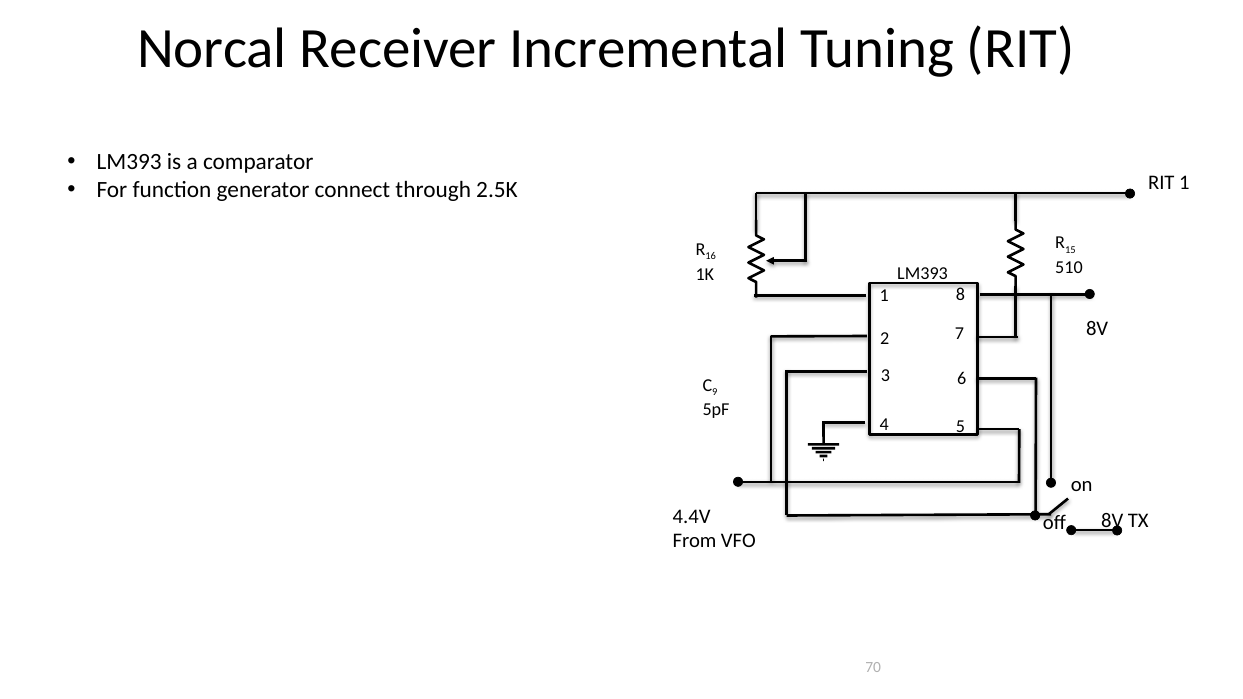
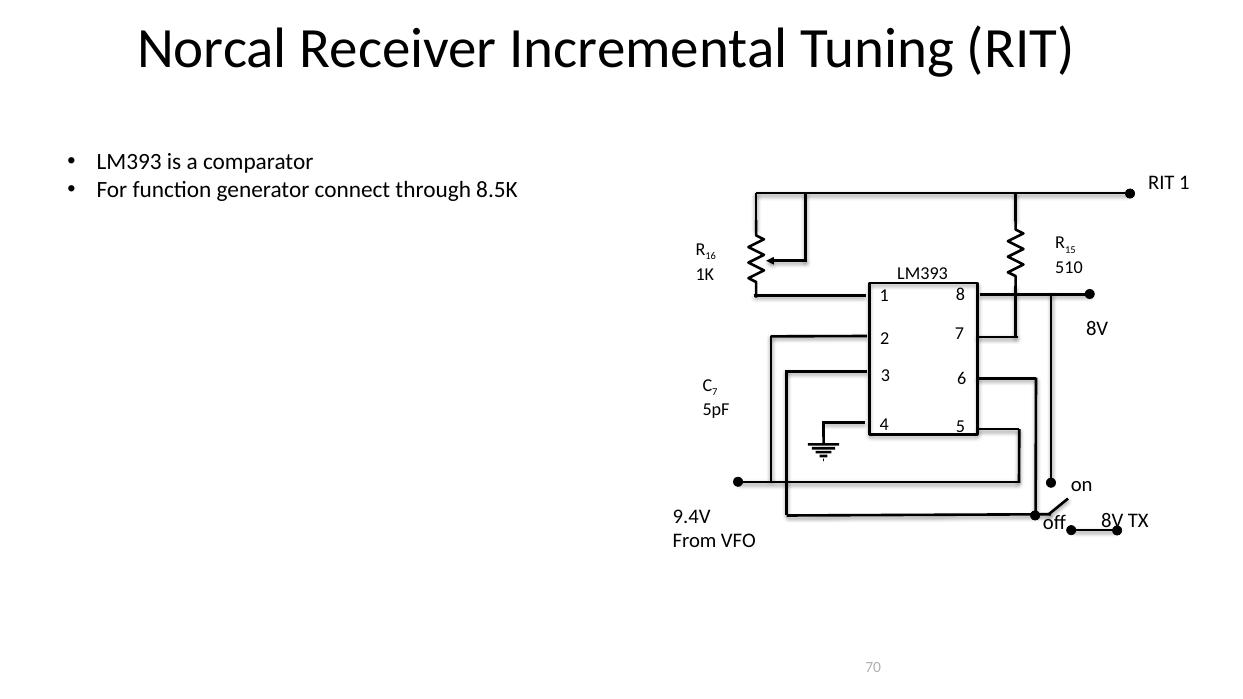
2.5K: 2.5K -> 8.5K
9 at (715, 392): 9 -> 7
4.4V: 4.4V -> 9.4V
